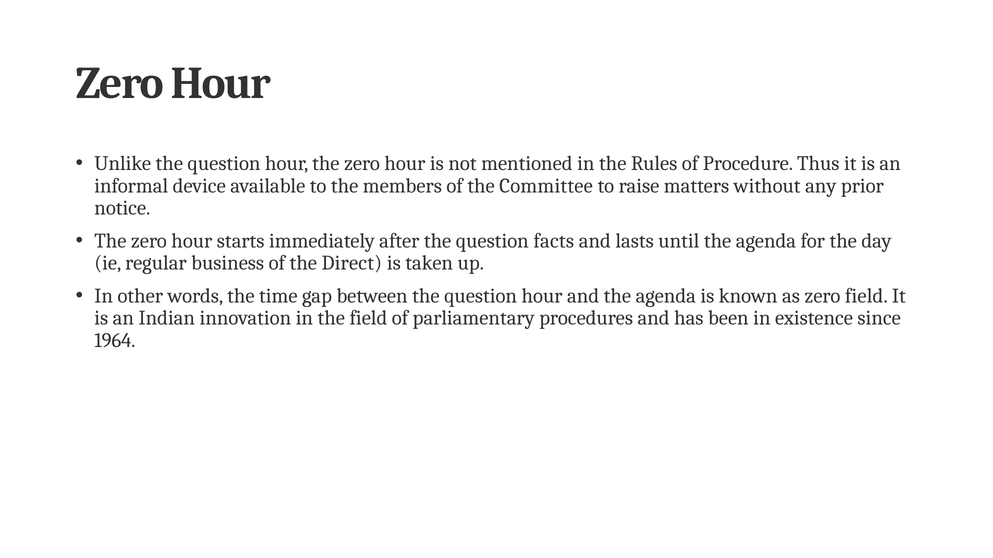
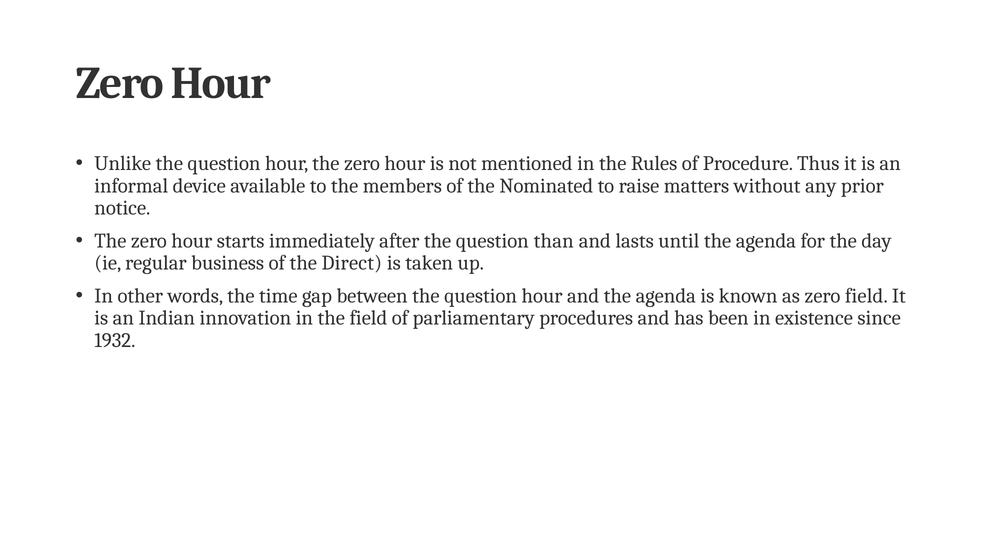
Committee: Committee -> Nominated
facts: facts -> than
1964: 1964 -> 1932
